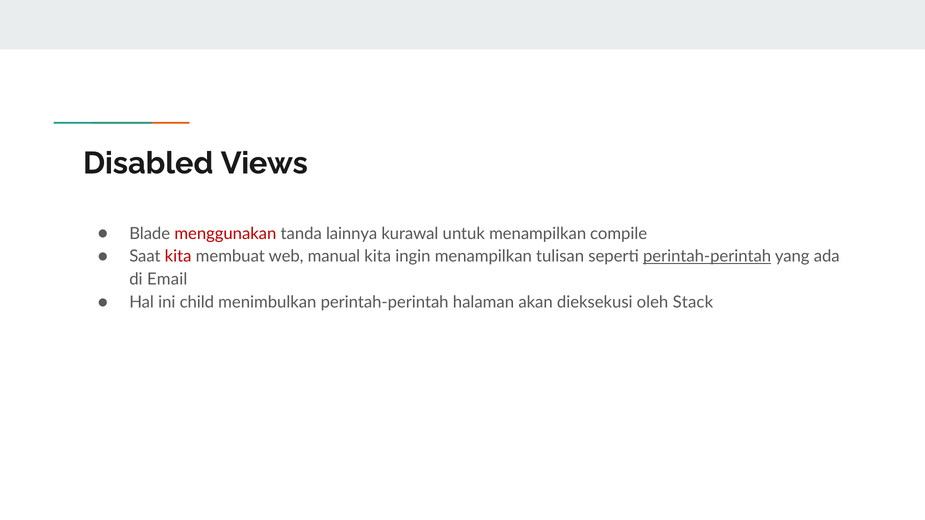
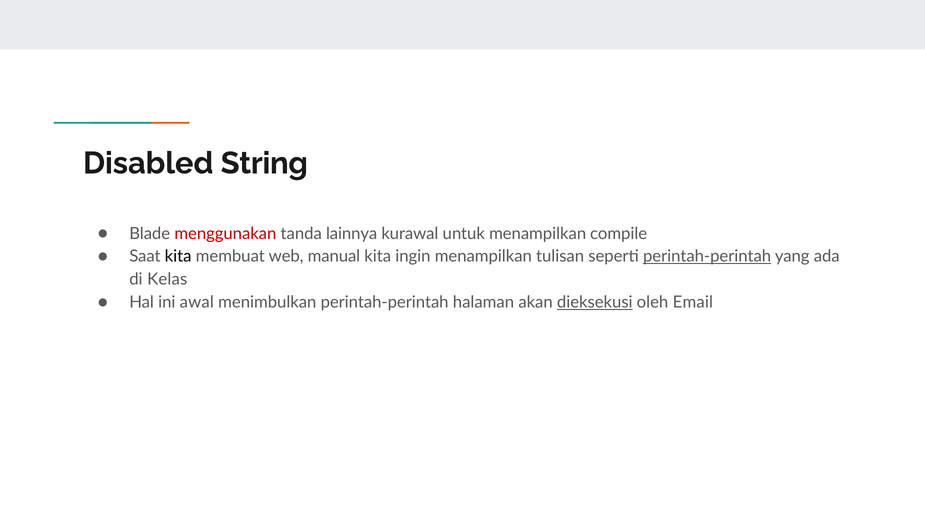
Views: Views -> String
kita at (178, 257) colour: red -> black
Email: Email -> Kelas
child: child -> awal
dieksekusi underline: none -> present
Stack: Stack -> Email
